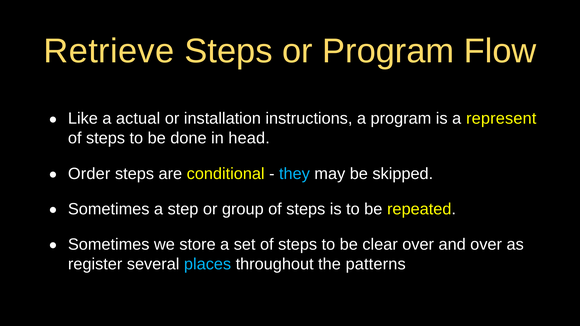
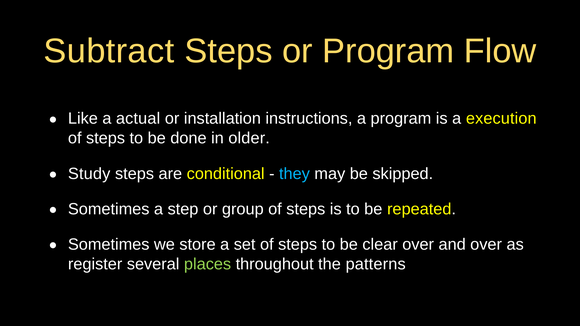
Retrieve: Retrieve -> Subtract
represent: represent -> execution
head: head -> older
Order: Order -> Study
places colour: light blue -> light green
